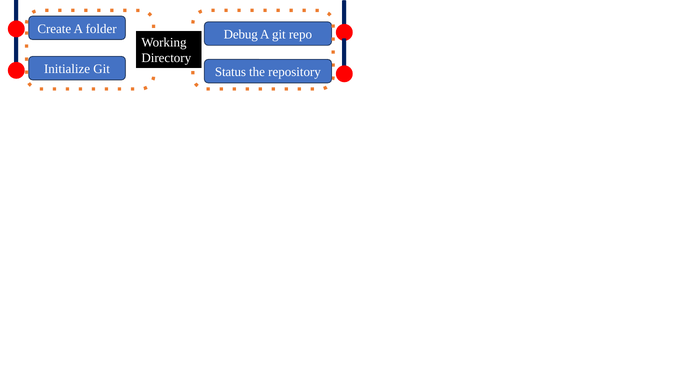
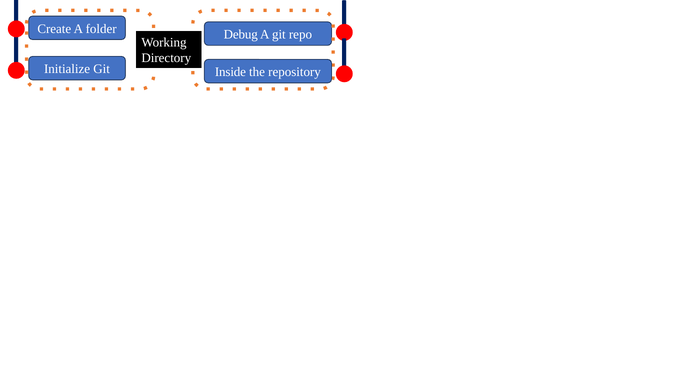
Status: Status -> Inside
